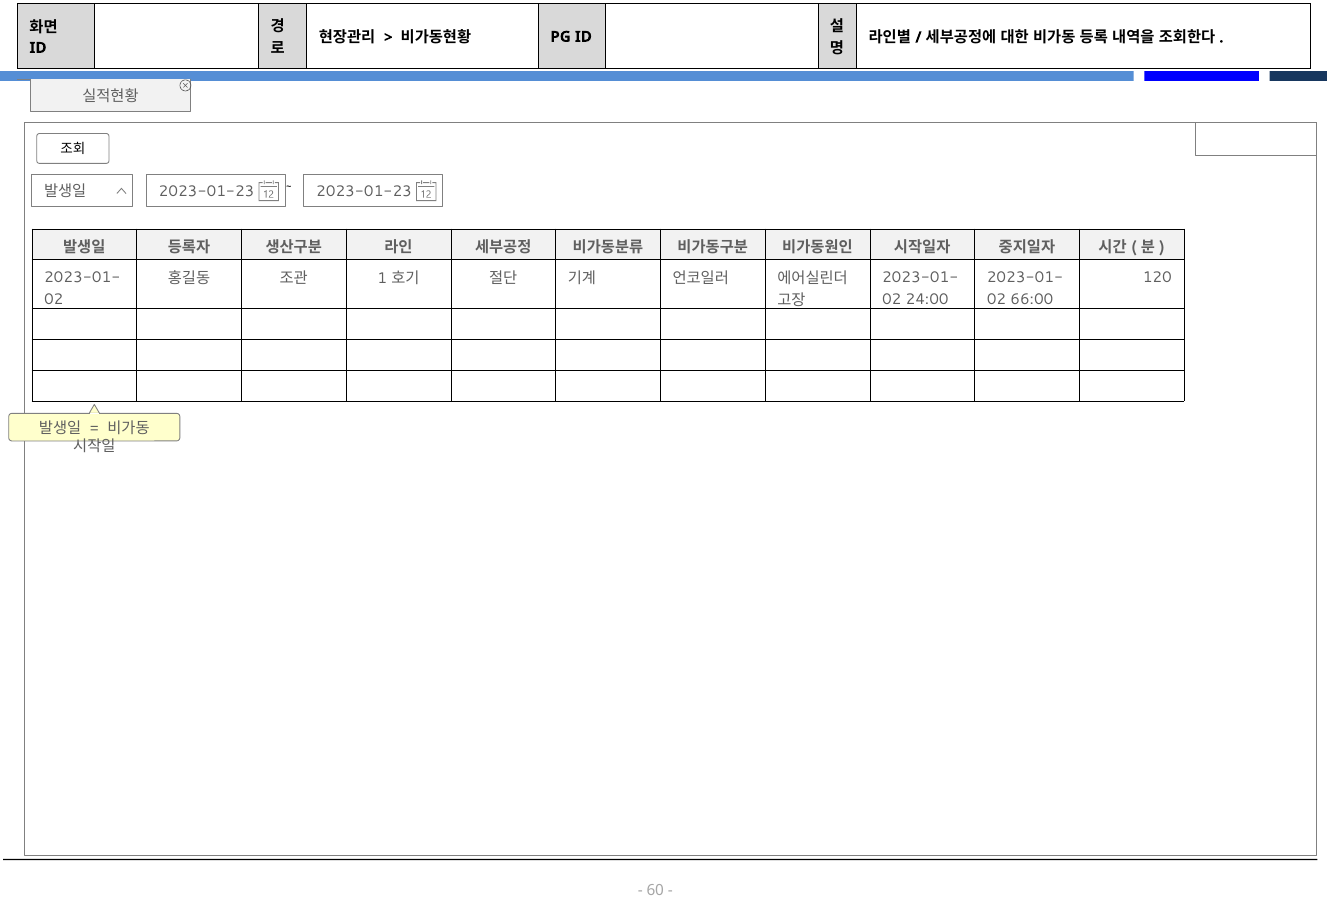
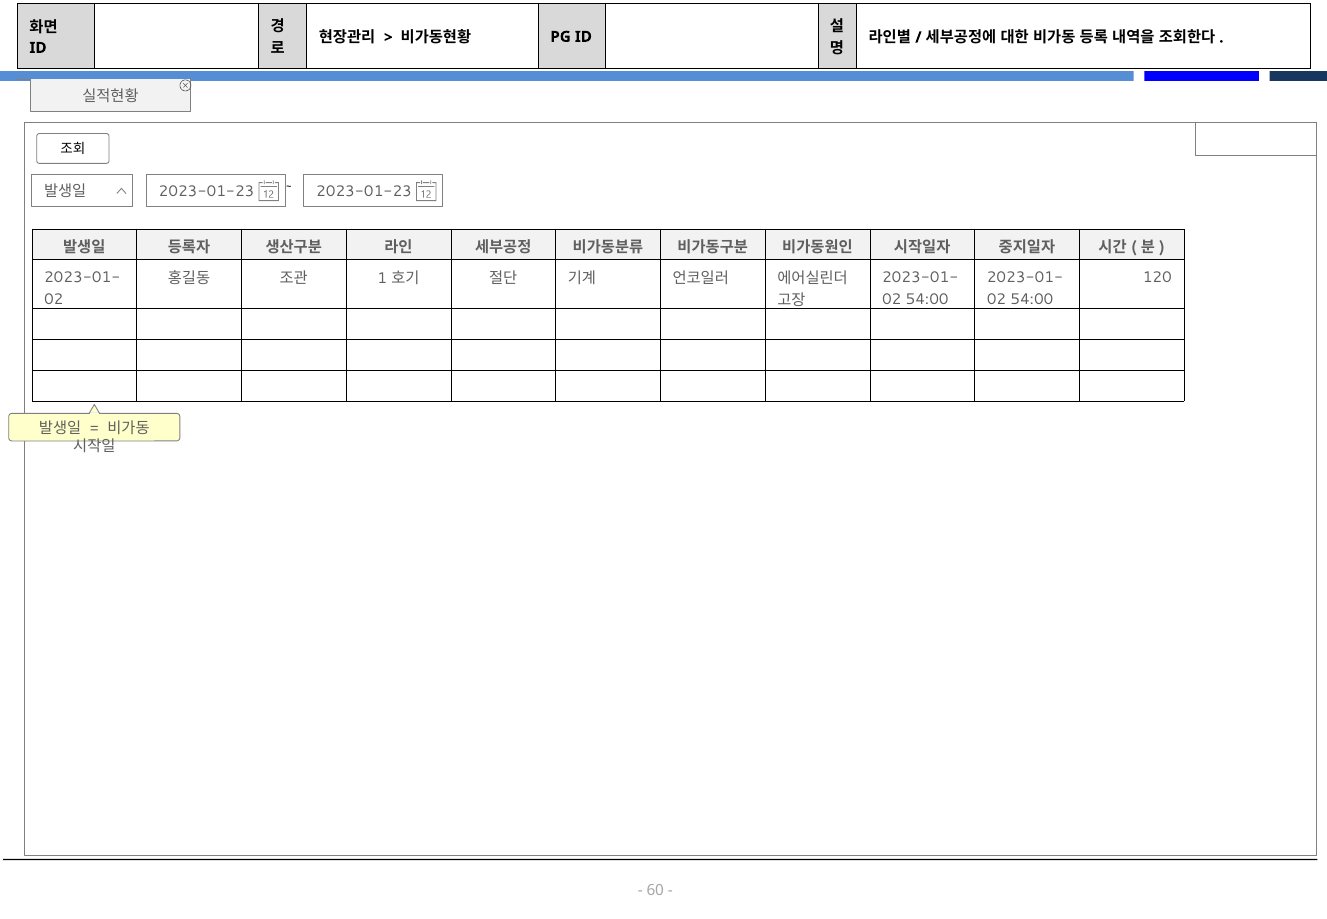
24:00 at (927, 299): 24:00 -> 54:00
66:00 at (1032, 299): 66:00 -> 54:00
